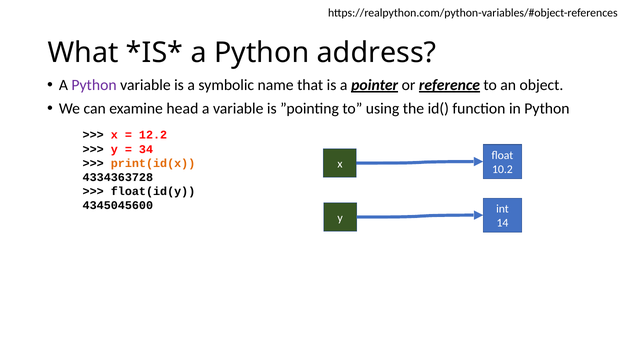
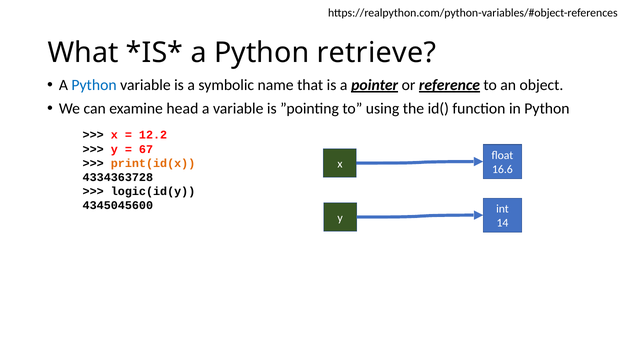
address: address -> retrieve
Python at (94, 85) colour: purple -> blue
34: 34 -> 67
10.2: 10.2 -> 16.6
float(id(y: float(id(y -> logic(id(y
